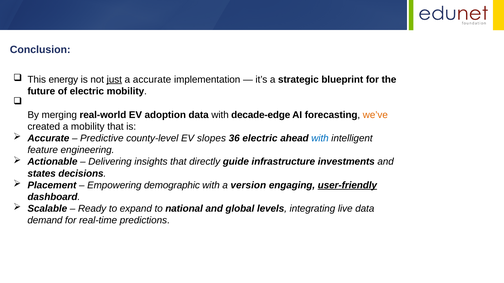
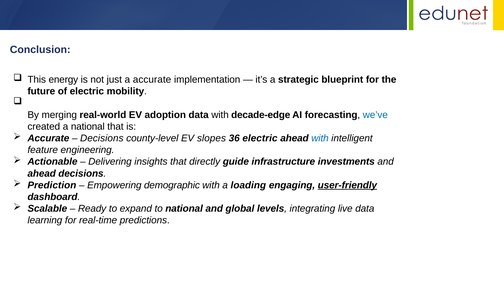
just underline: present -> none
we’ve colour: orange -> blue
a mobility: mobility -> national
Predictive at (102, 138): Predictive -> Decisions
states at (42, 174): states -> ahead
Placement: Placement -> Prediction
version: version -> loading
demand: demand -> learning
